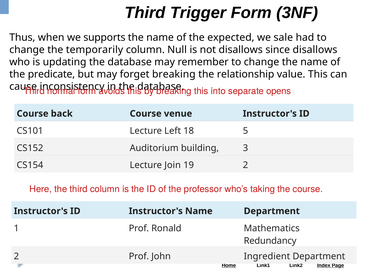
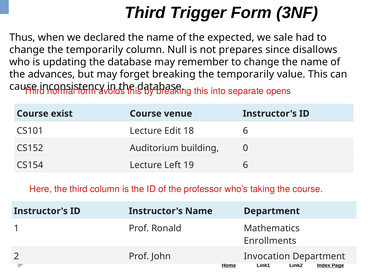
supports: supports -> declared
not disallows: disallows -> prepares
predicate: predicate -> advances
relationship at (246, 74): relationship -> temporarily
back: back -> exist
Left: Left -> Edit
18 5: 5 -> 6
3: 3 -> 0
Join: Join -> Left
19 2: 2 -> 6
Redundancy: Redundancy -> Enrollments
Ingredient: Ingredient -> Invocation
